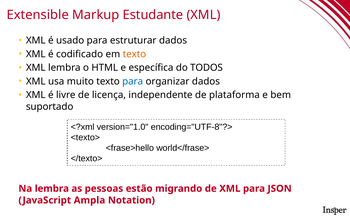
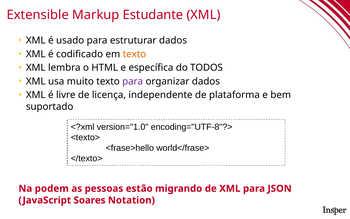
para at (133, 81) colour: blue -> purple
Na lembra: lembra -> podem
Ampla: Ampla -> Soares
